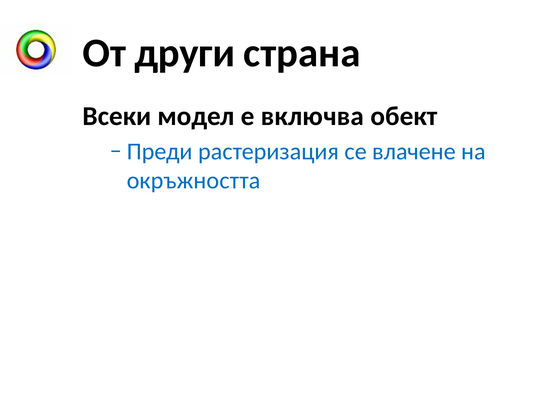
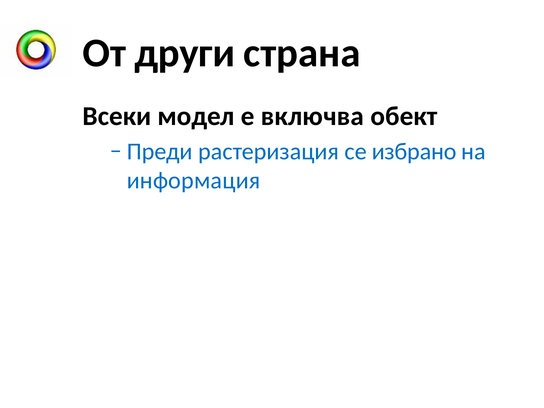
влачене: влачене -> избрано
окръжността: окръжността -> информация
